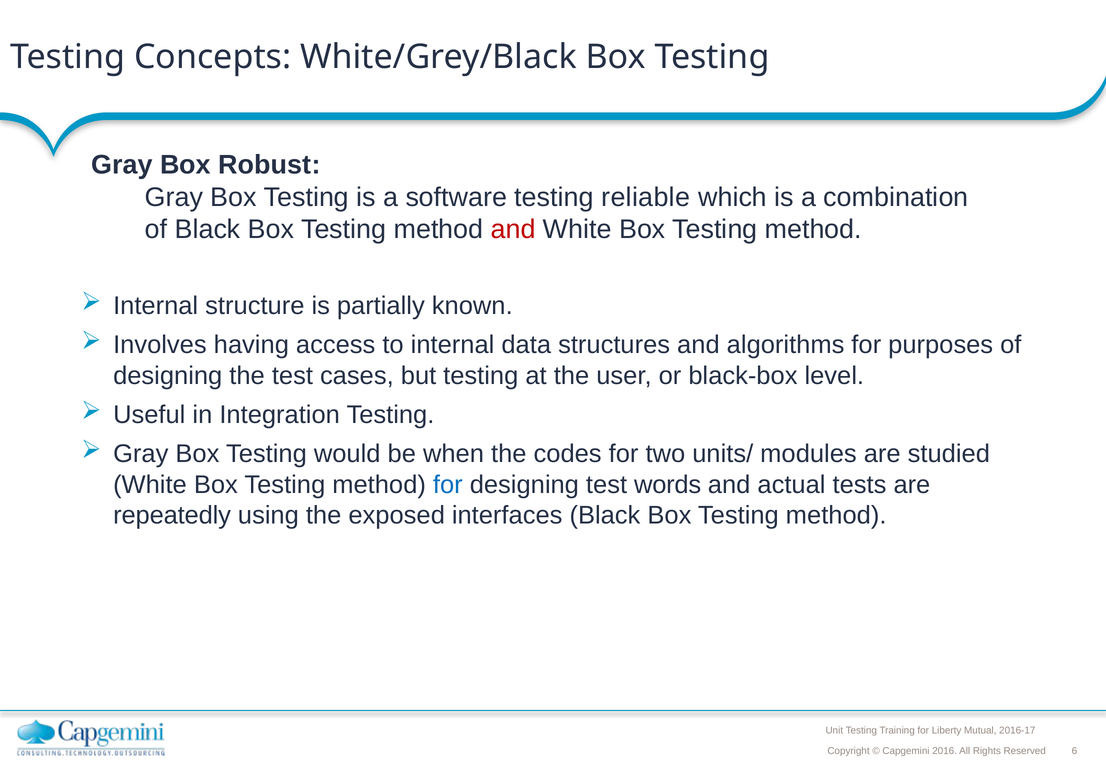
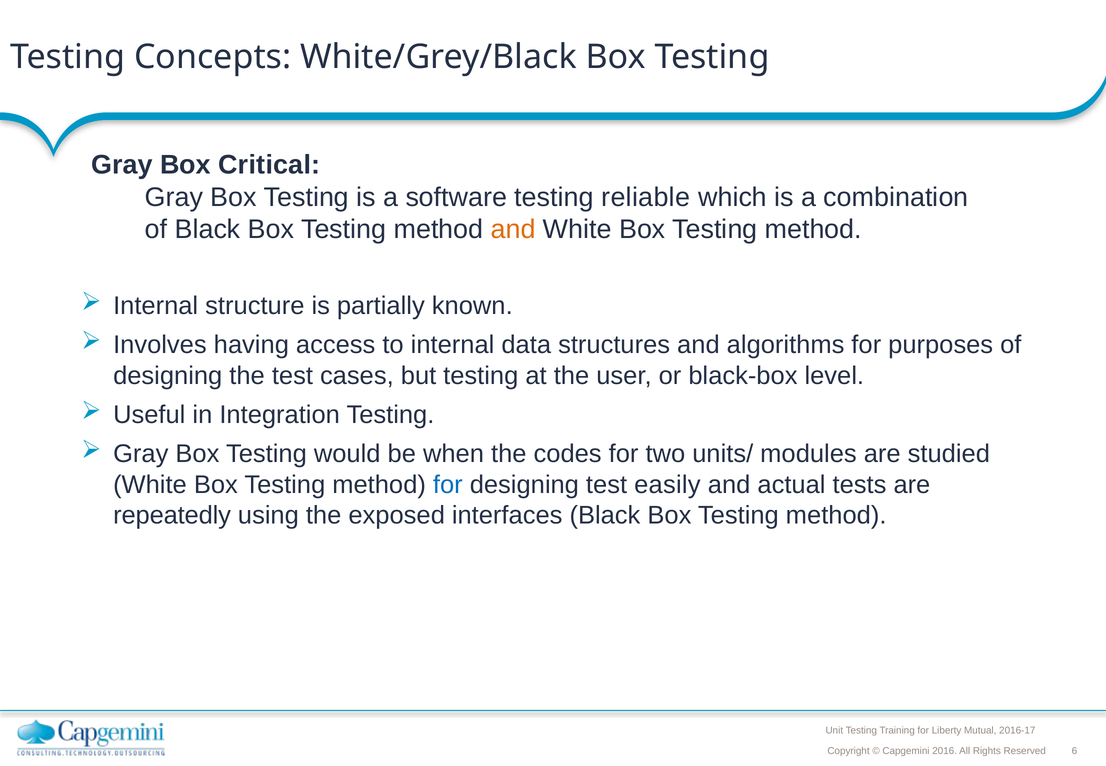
Robust: Robust -> Critical
and at (513, 229) colour: red -> orange
words: words -> easily
